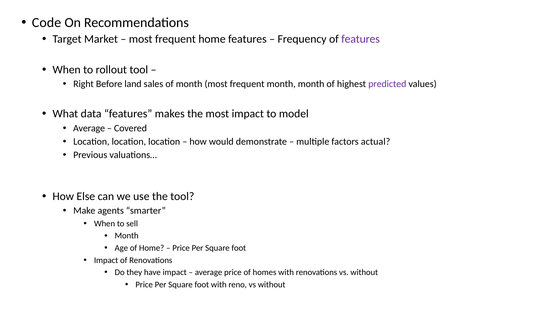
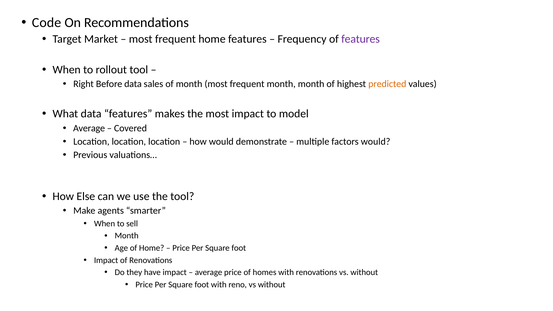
Before land: land -> data
predicted colour: purple -> orange
factors actual: actual -> would
